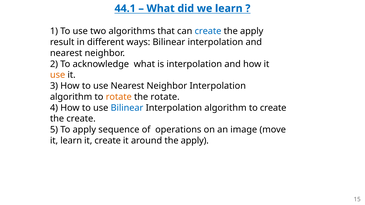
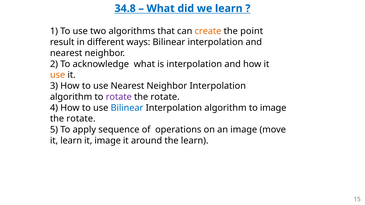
44.1: 44.1 -> 34.8
create at (208, 31) colour: blue -> orange
apply at (252, 31): apply -> point
rotate at (119, 97) colour: orange -> purple
to create: create -> image
create at (81, 119): create -> rotate
it create: create -> image
around the apply: apply -> learn
